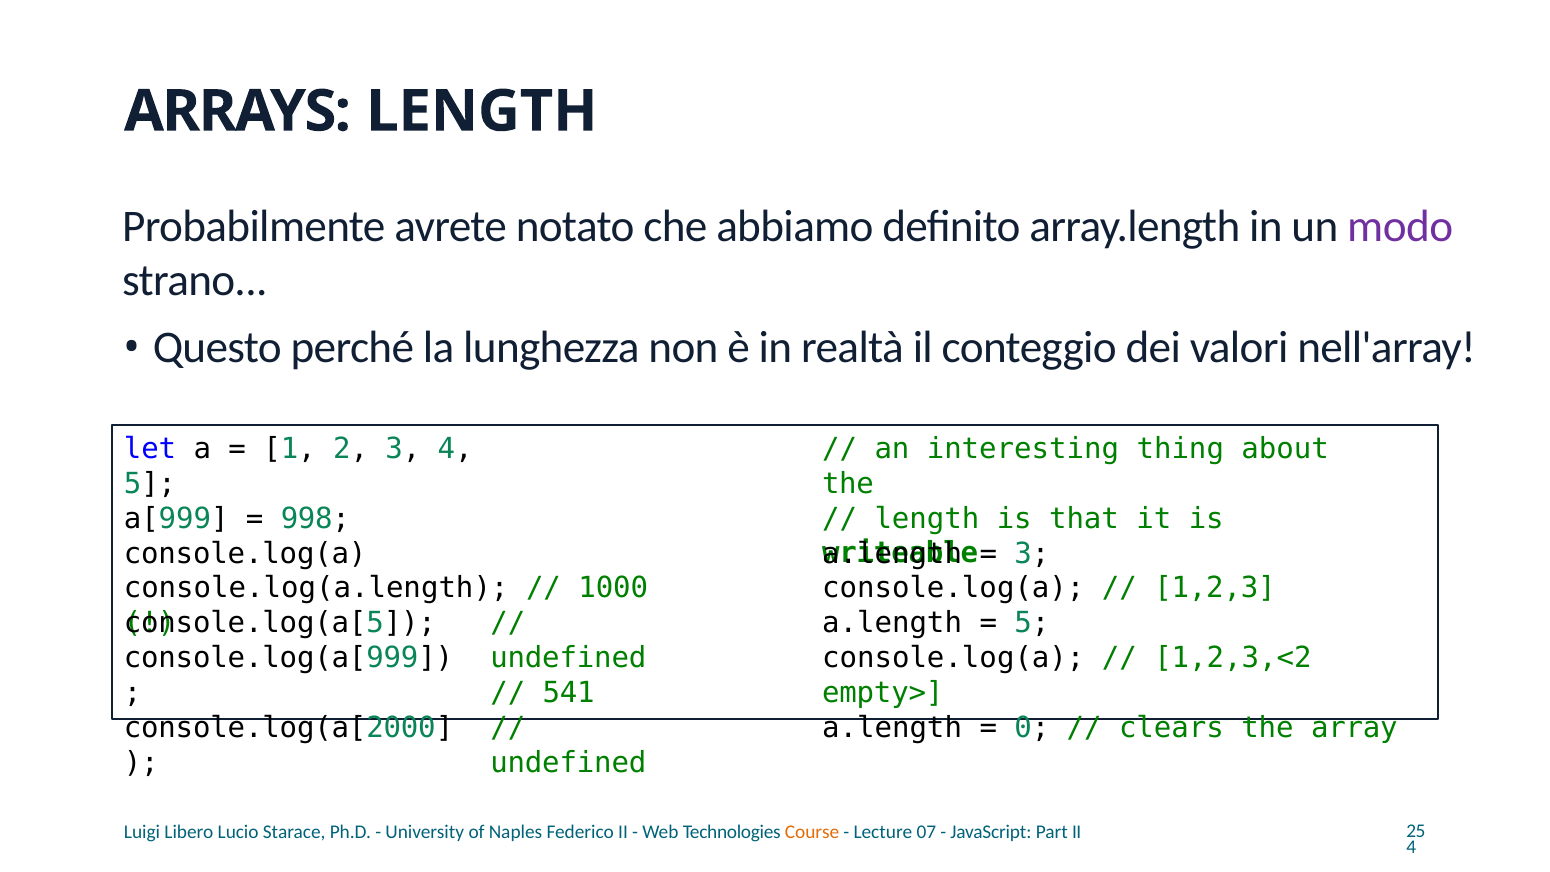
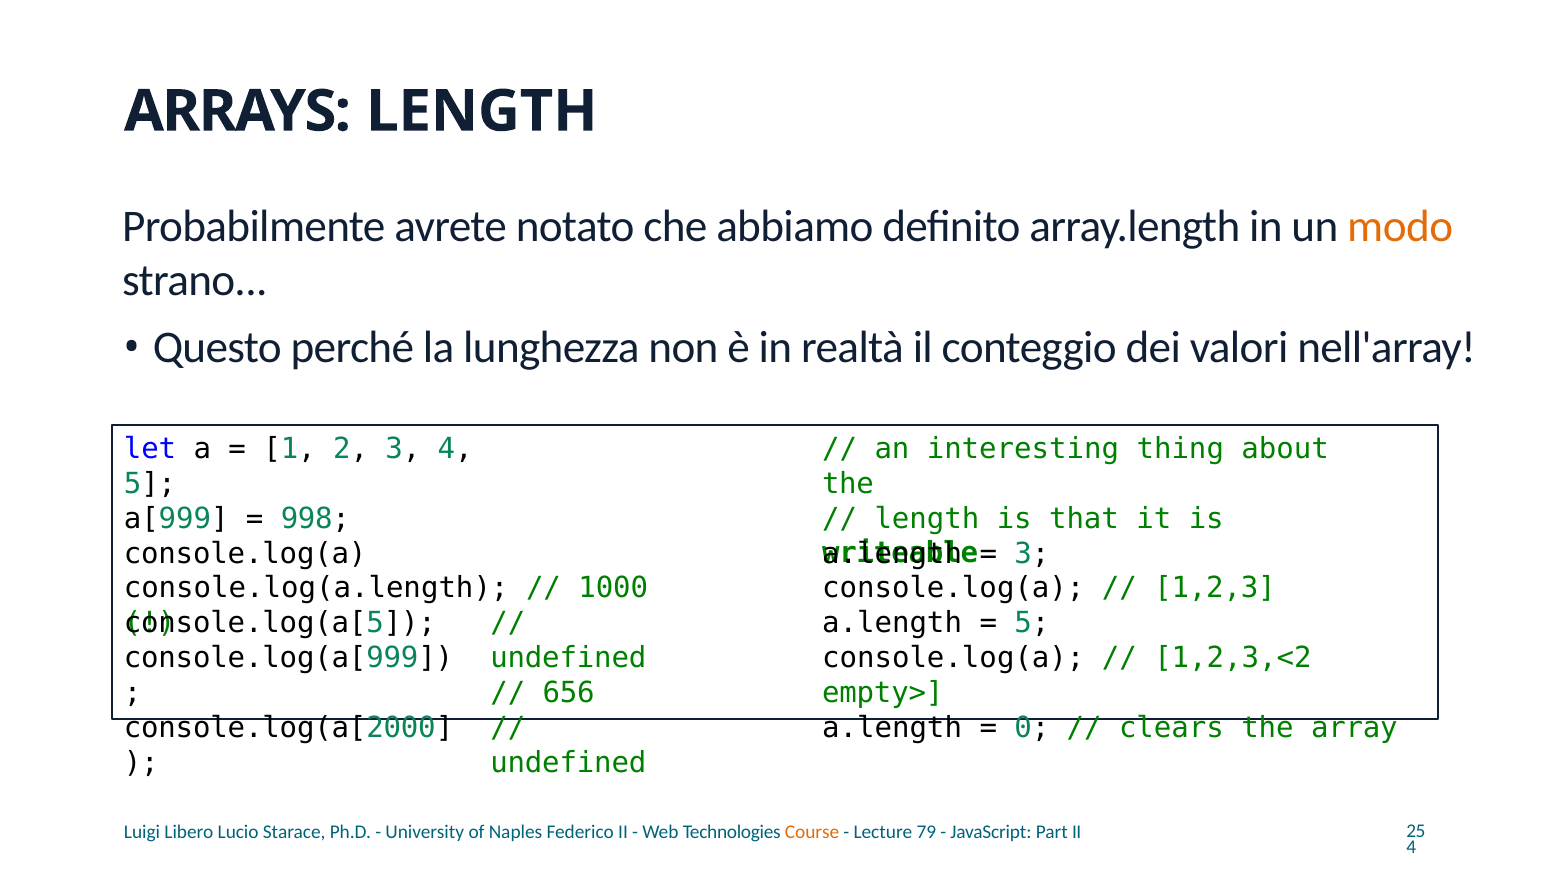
modo colour: purple -> orange
541: 541 -> 656
07: 07 -> 79
